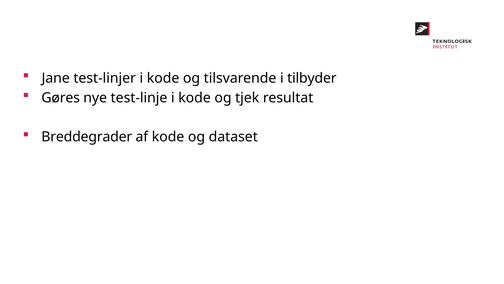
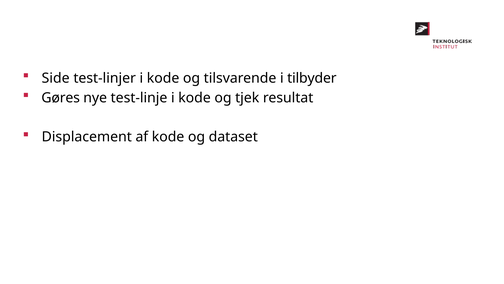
Jane: Jane -> Side
Breddegrader: Breddegrader -> Displacement
